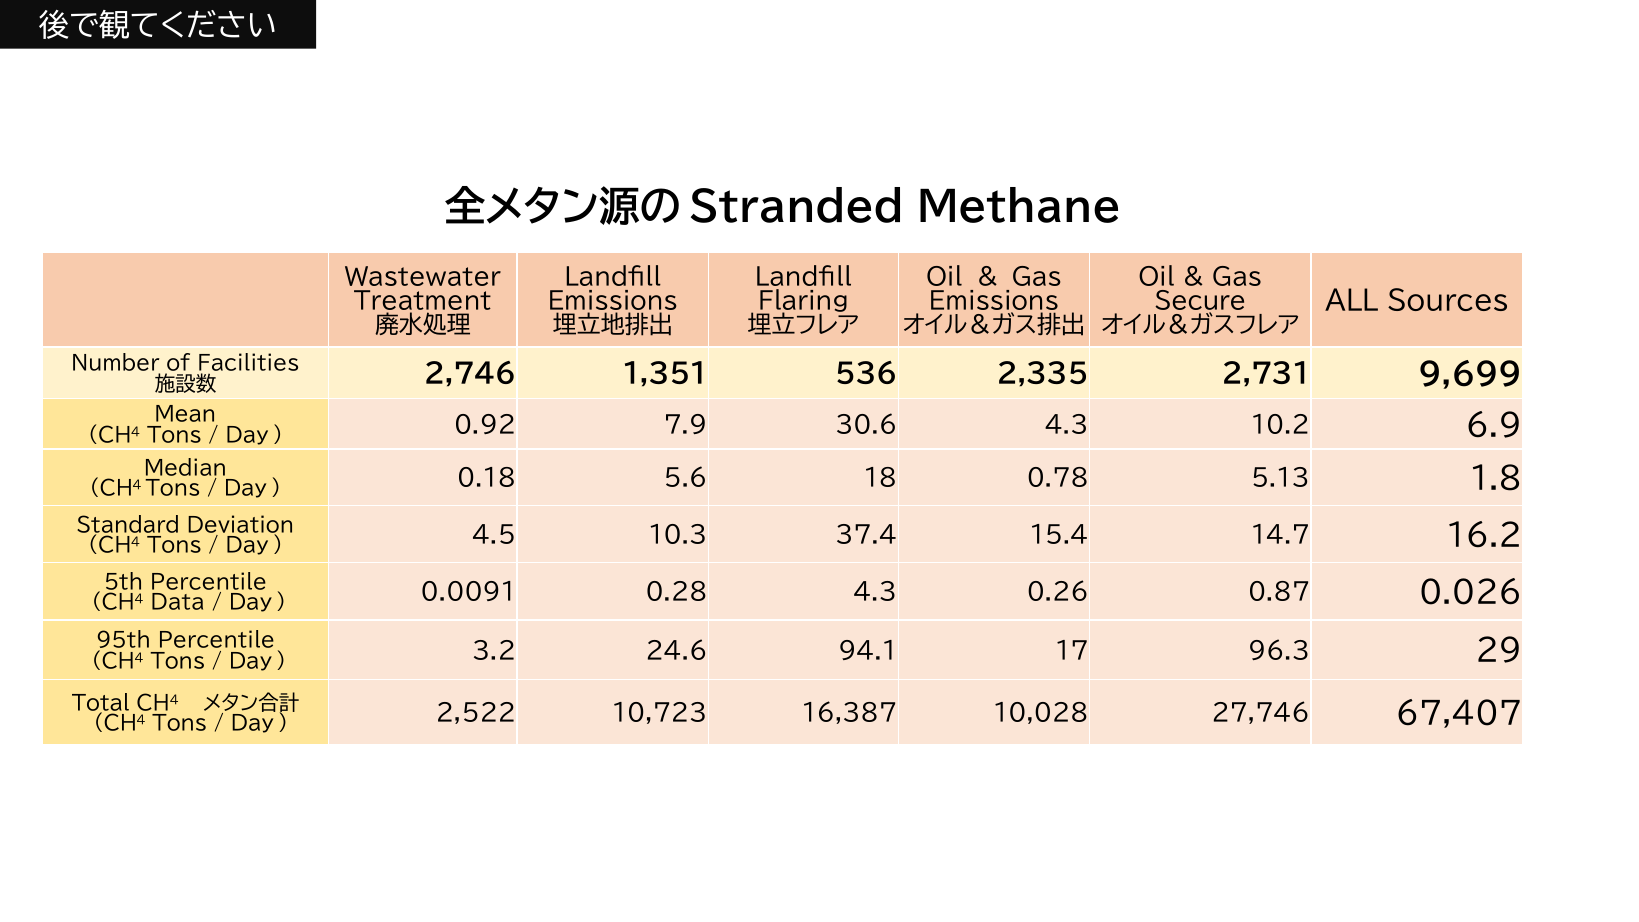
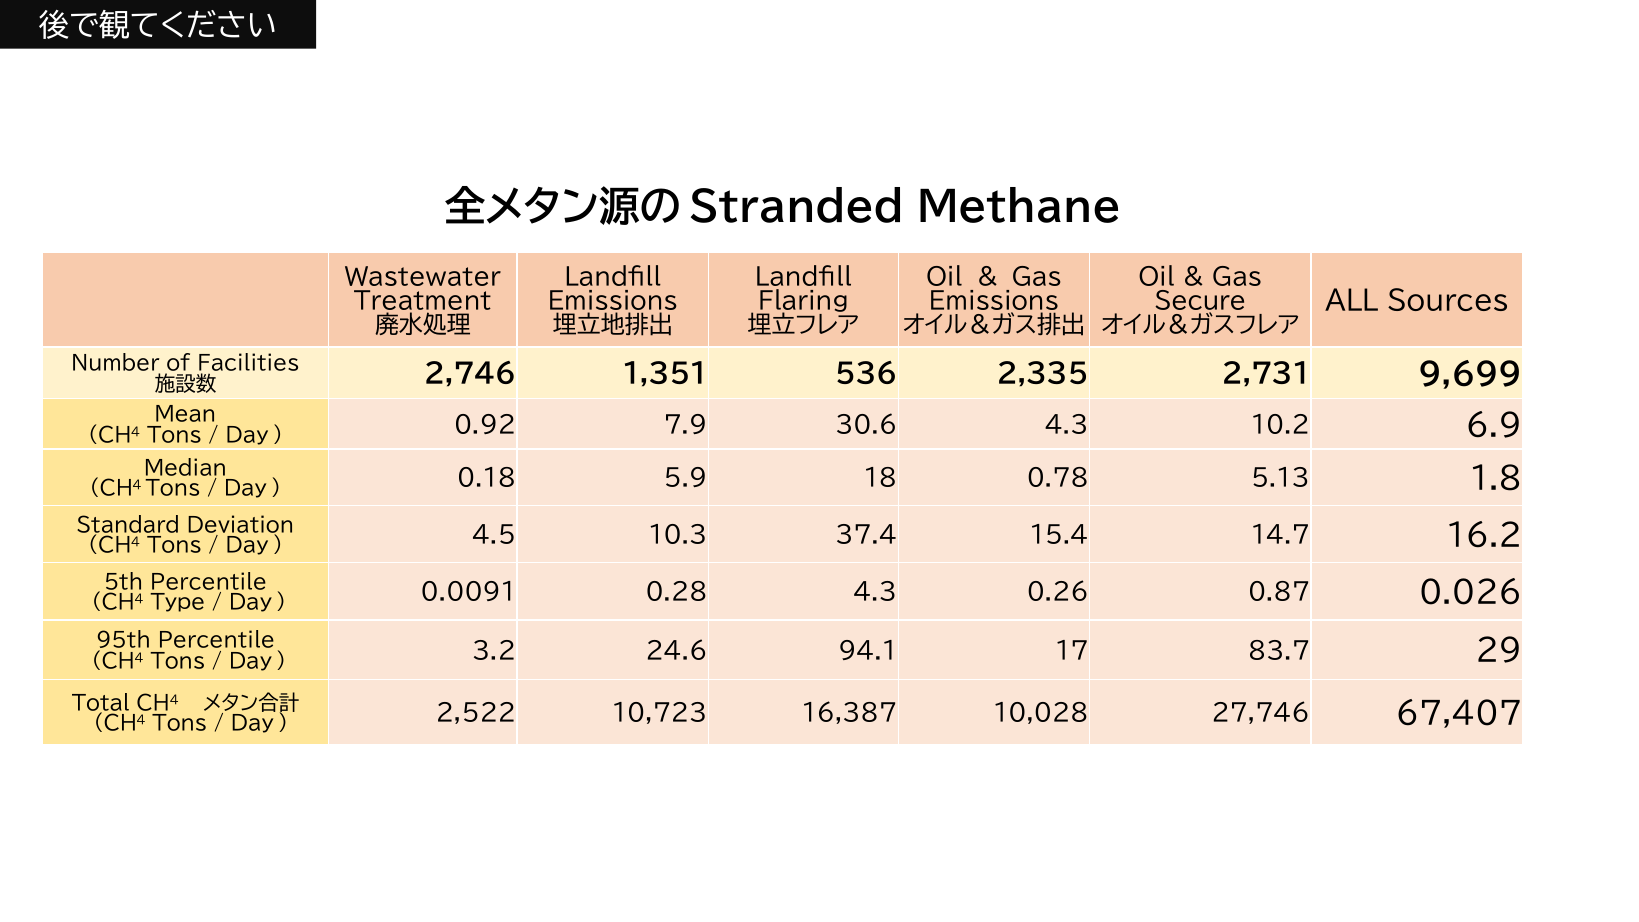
5.6: 5.6 -> 5.9
Data: Data -> Type
96.3: 96.3 -> 83.7
